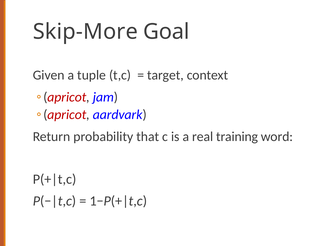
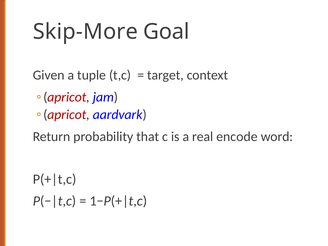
training: training -> encode
